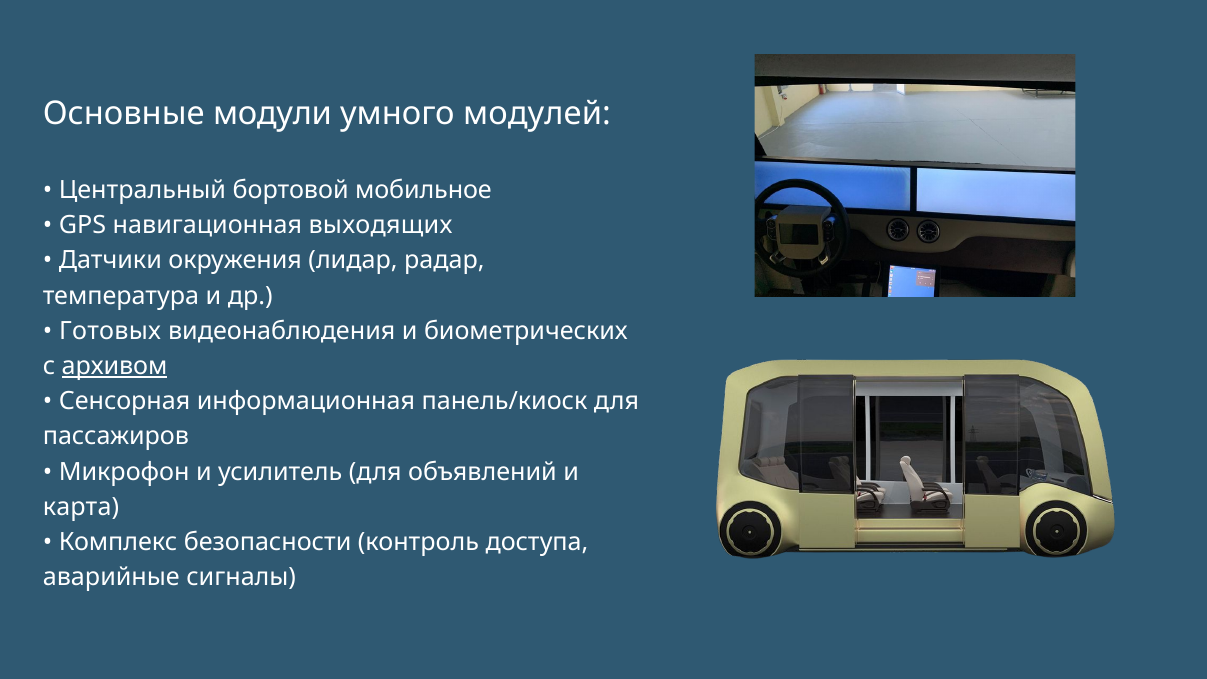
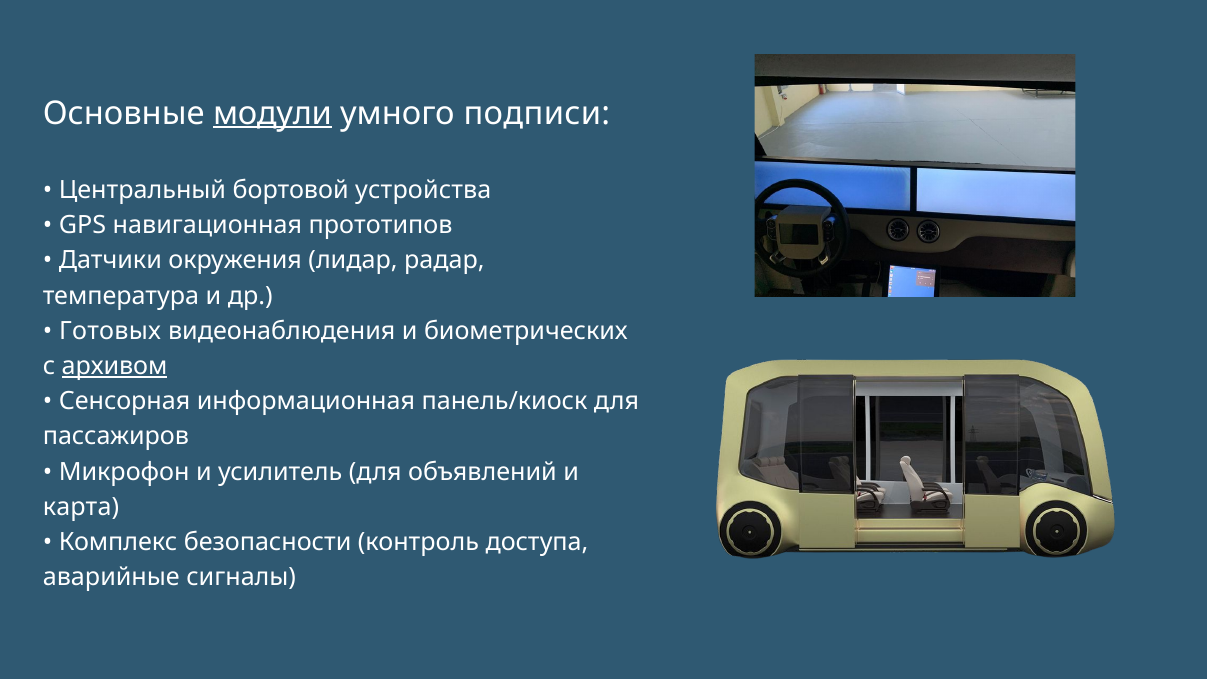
модули underline: none -> present
модулей: модулей -> подписи
мобильное: мобильное -> устройства
выходящих: выходящих -> прототипов
